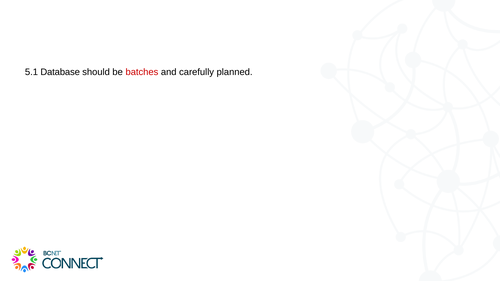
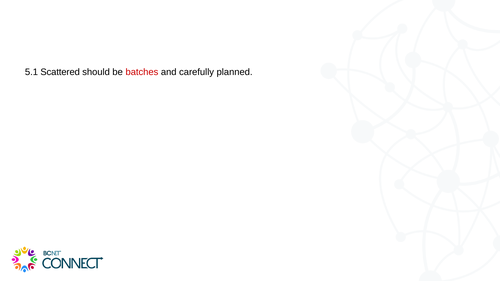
Database: Database -> Scattered
